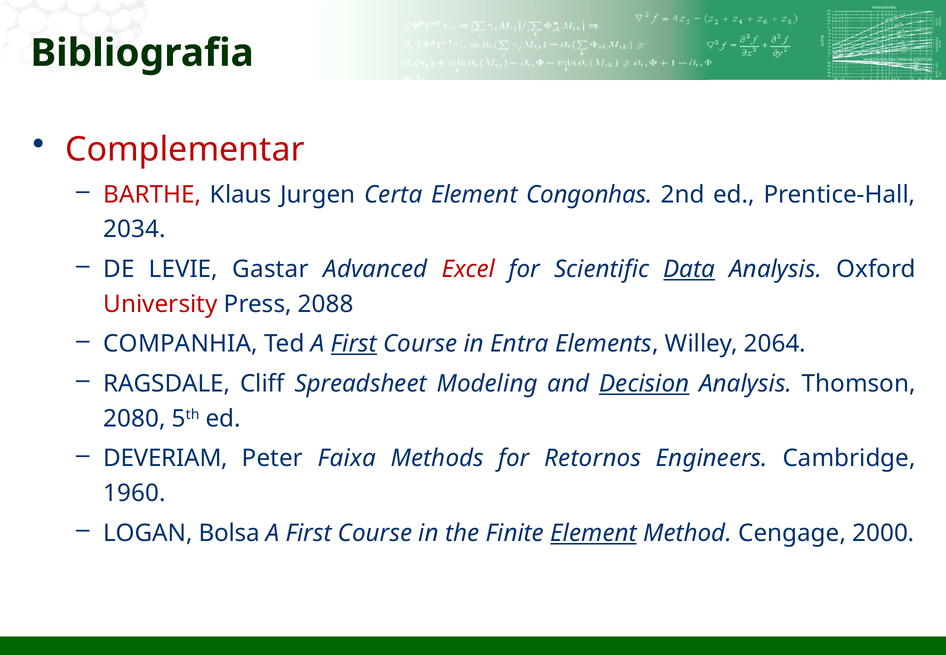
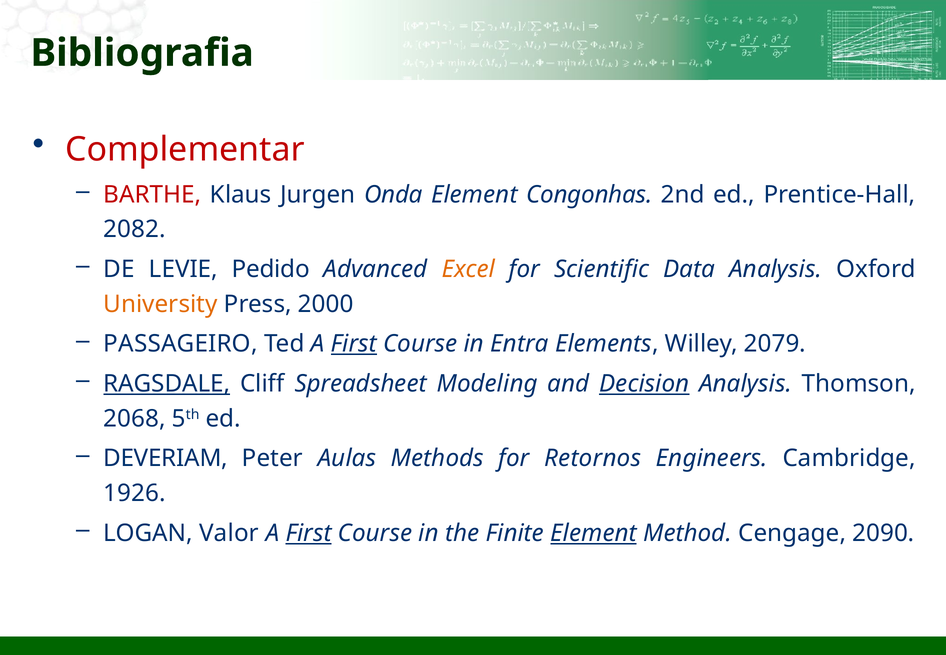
Certa: Certa -> Onda
2034: 2034 -> 2082
Gastar: Gastar -> Pedido
Excel colour: red -> orange
Data underline: present -> none
University colour: red -> orange
2088: 2088 -> 2000
COMPANHIA: COMPANHIA -> PASSAGEIRO
2064: 2064 -> 2079
RAGSDALE underline: none -> present
2080: 2080 -> 2068
Faixa: Faixa -> Aulas
1960: 1960 -> 1926
Bolsa: Bolsa -> Valor
First at (309, 533) underline: none -> present
2000: 2000 -> 2090
